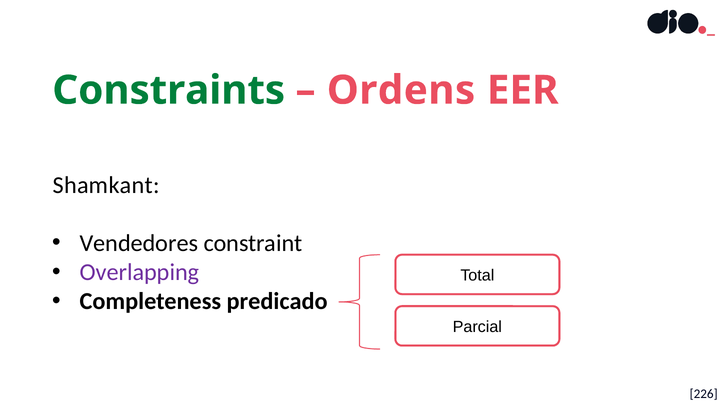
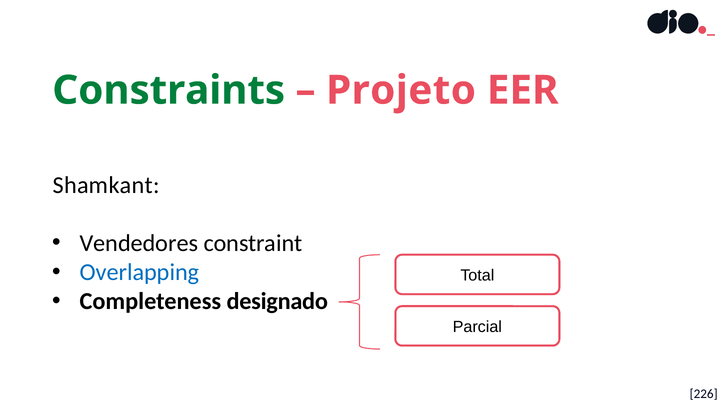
Ordens: Ordens -> Projeto
Overlapping colour: purple -> blue
predicado: predicado -> designado
